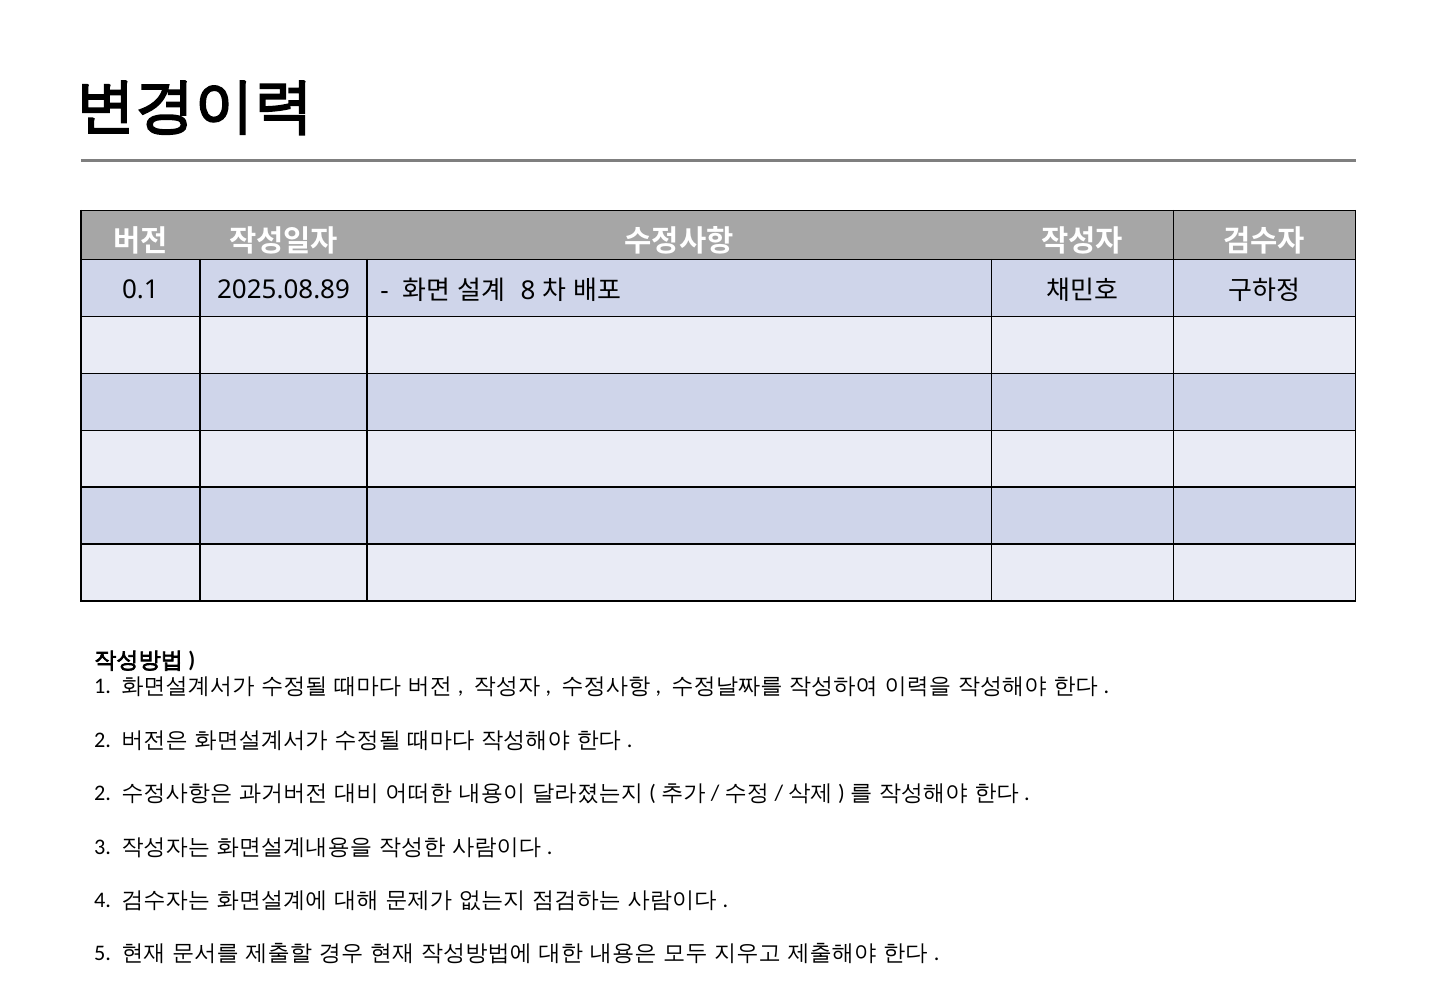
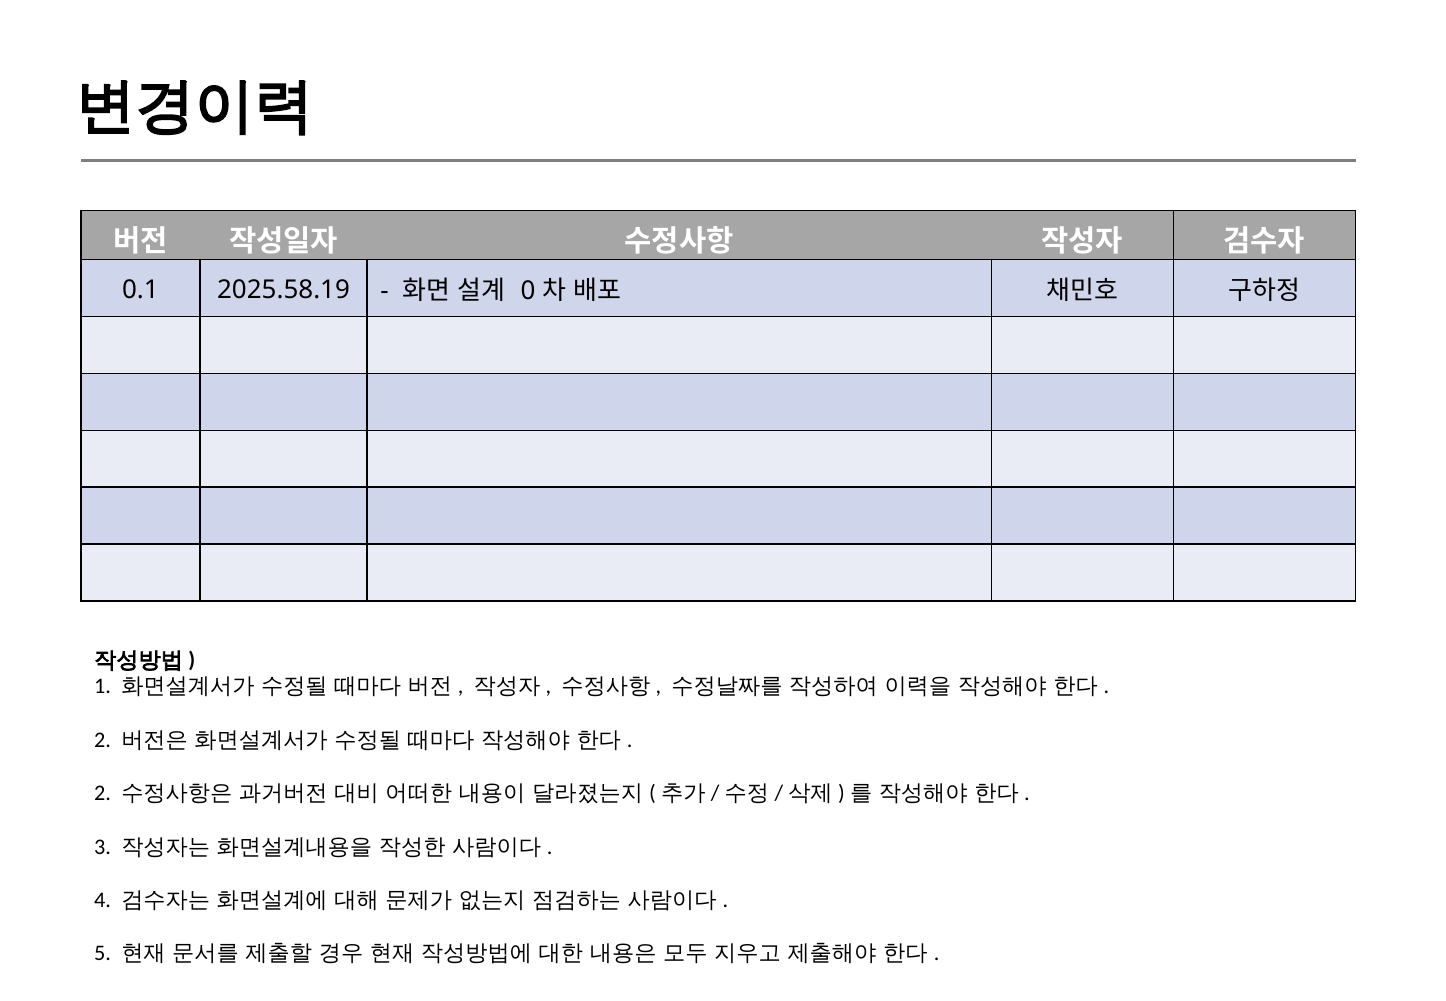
2025.08.89: 2025.08.89 -> 2025.58.19
8: 8 -> 0
